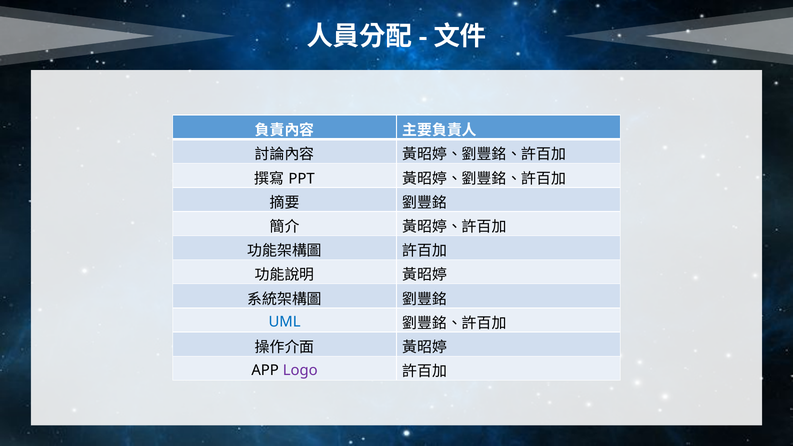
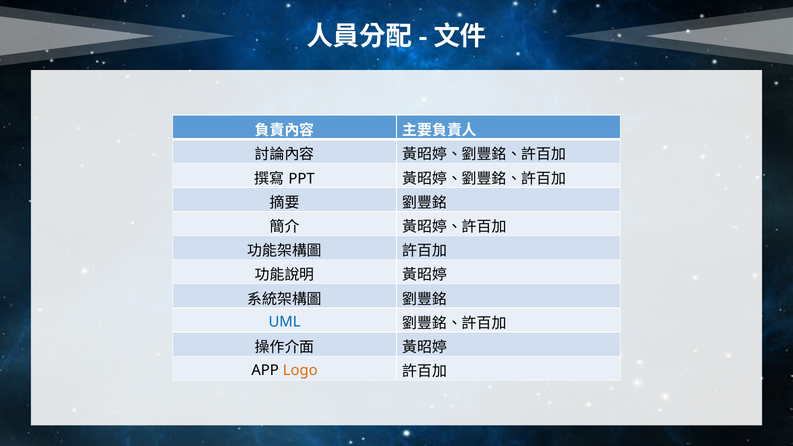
Logo colour: purple -> orange
